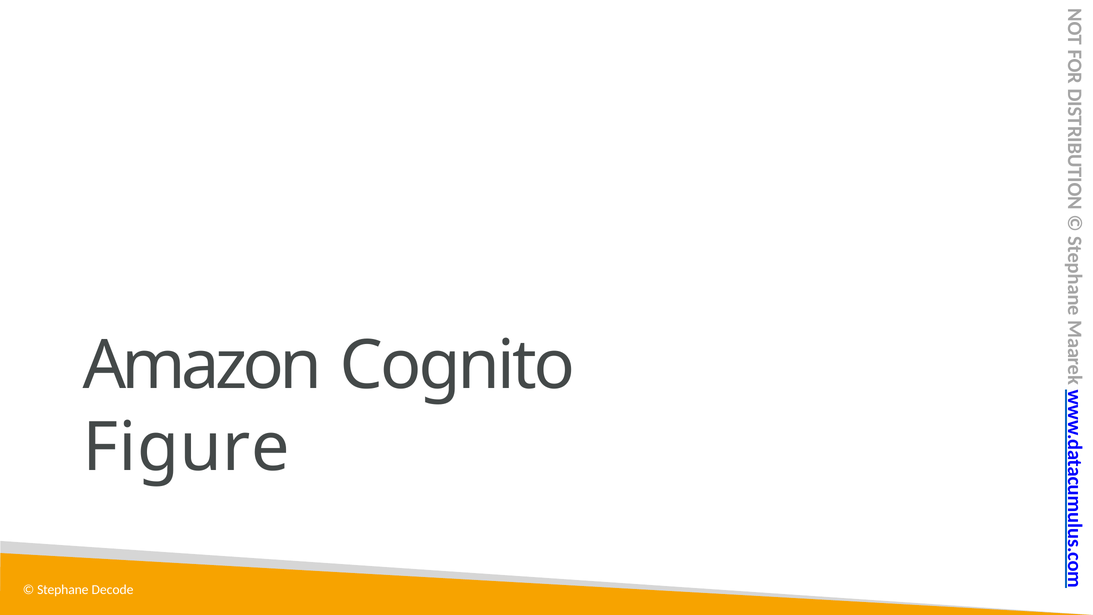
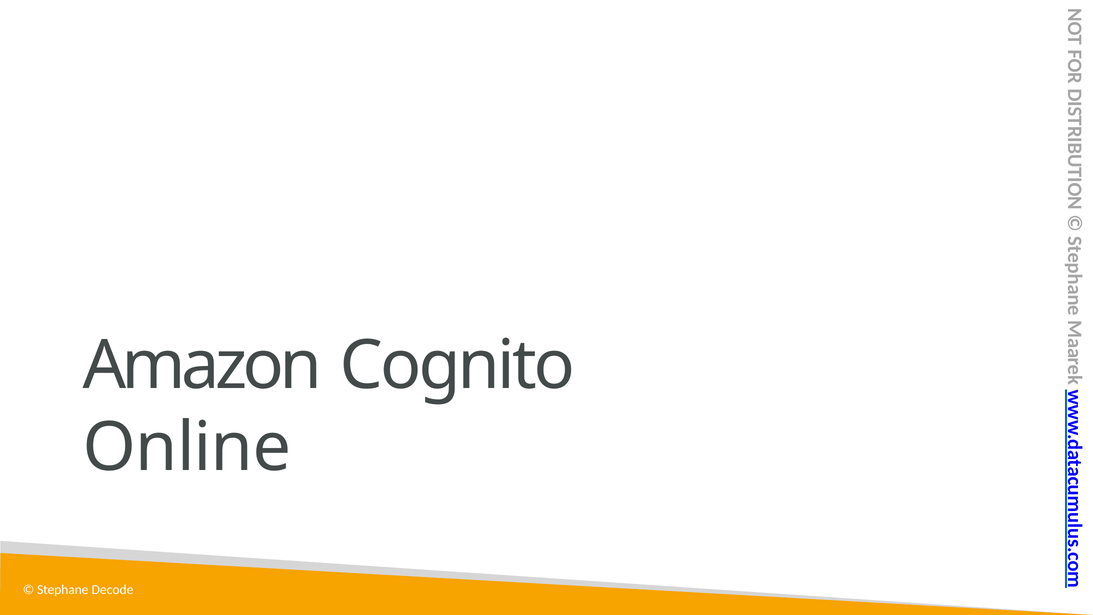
Figure: Figure -> Online
